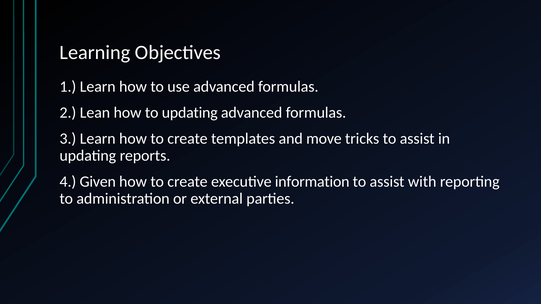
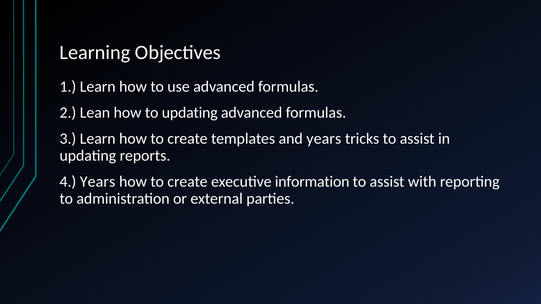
and move: move -> years
4 Given: Given -> Years
